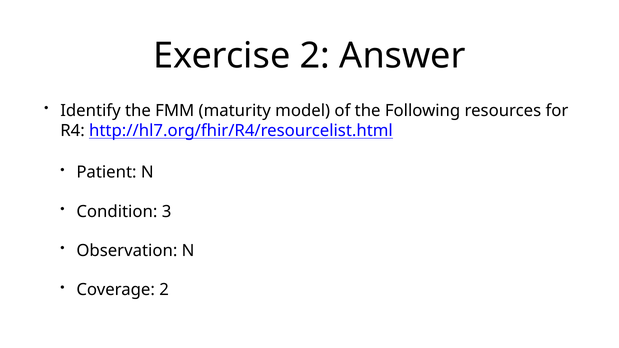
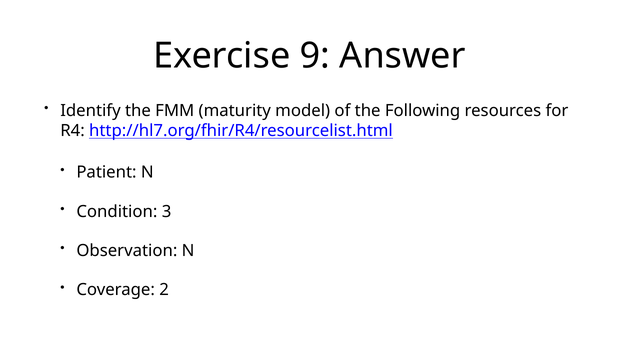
Exercise 2: 2 -> 9
